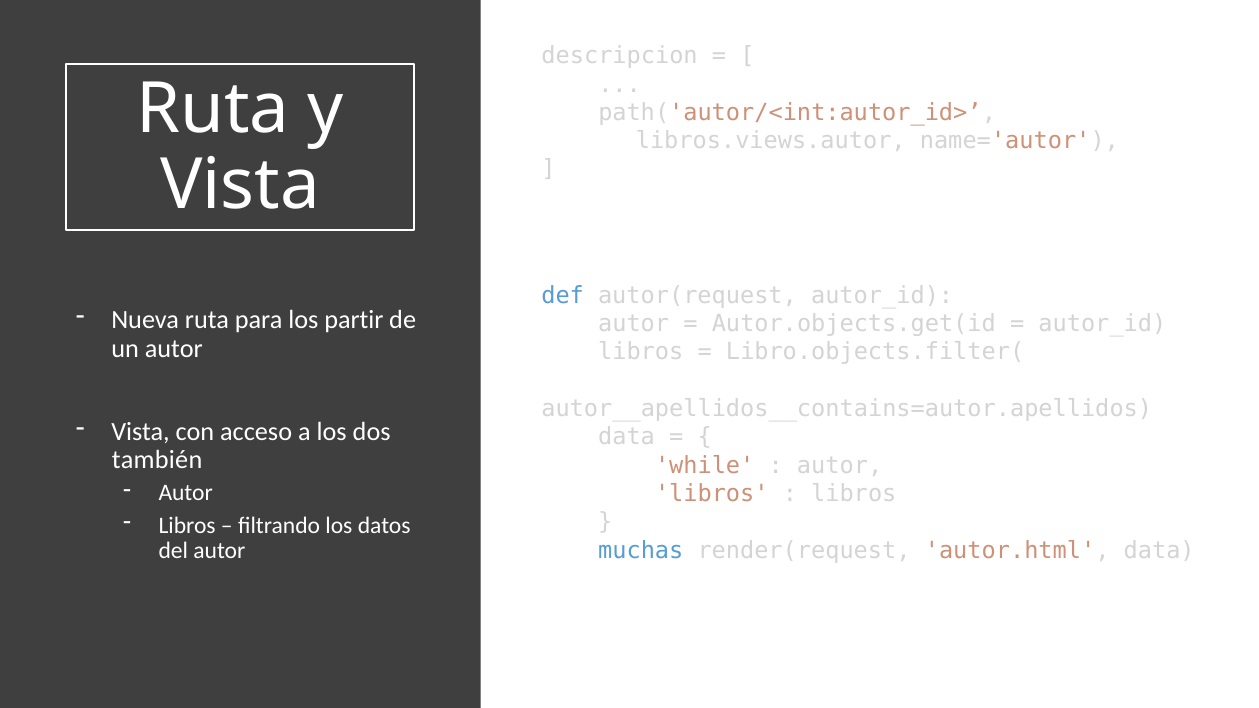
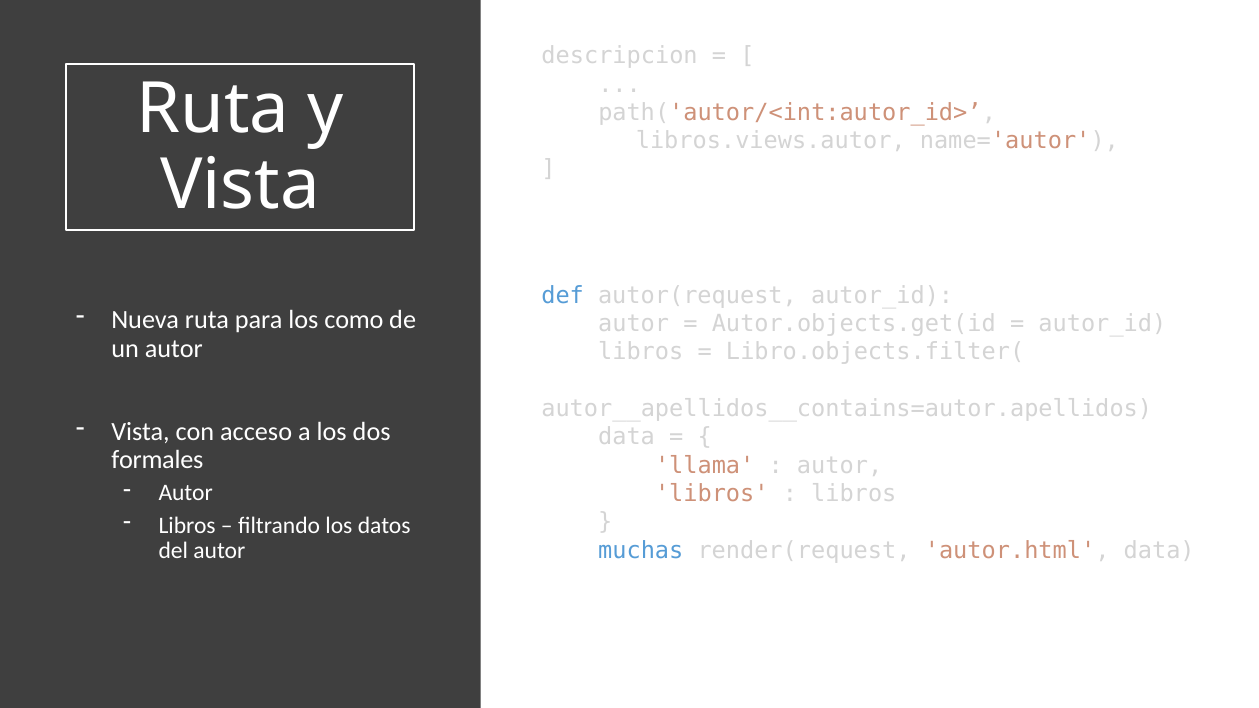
partir: partir -> como
también: también -> formales
while: while -> llama
